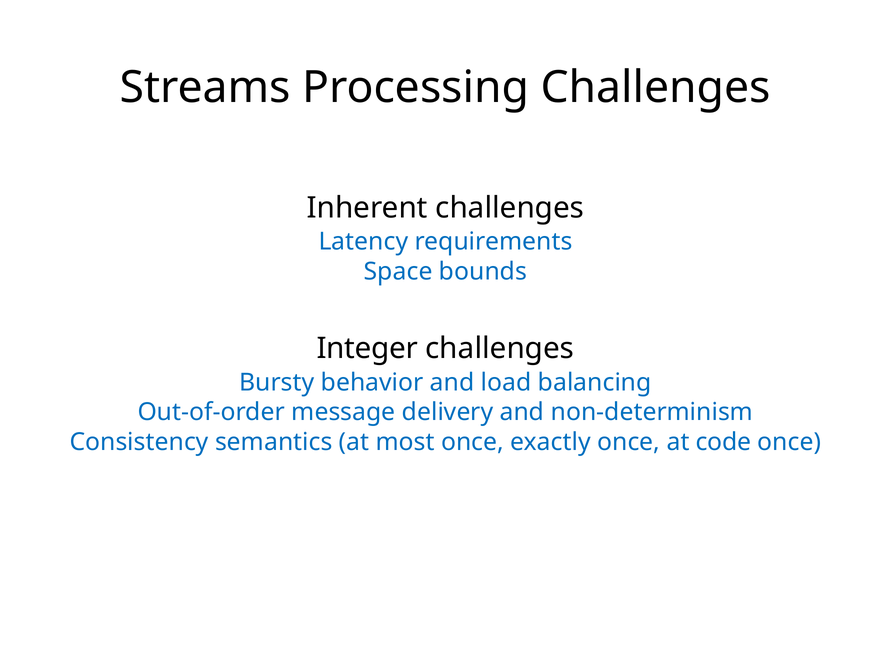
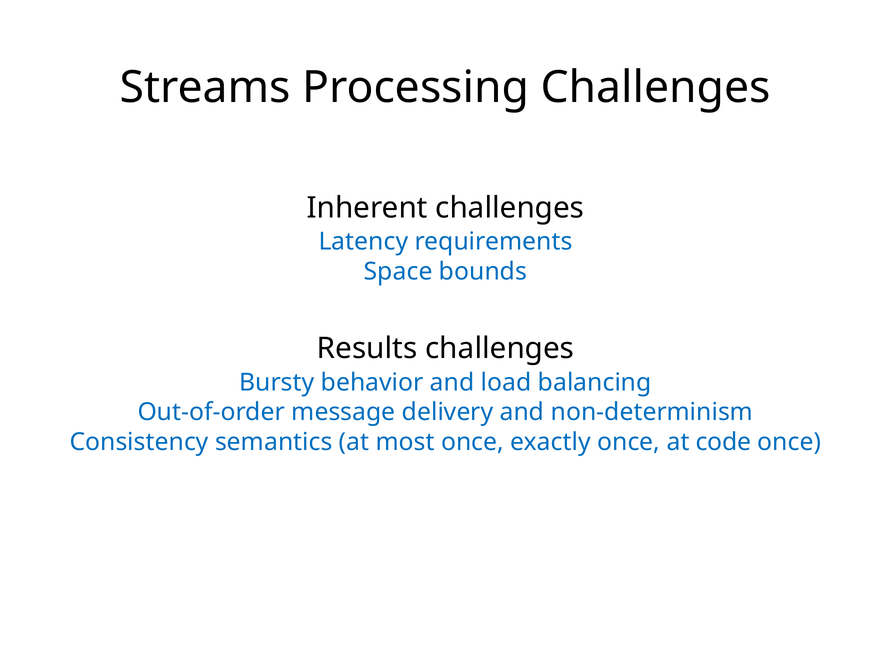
Integer: Integer -> Results
